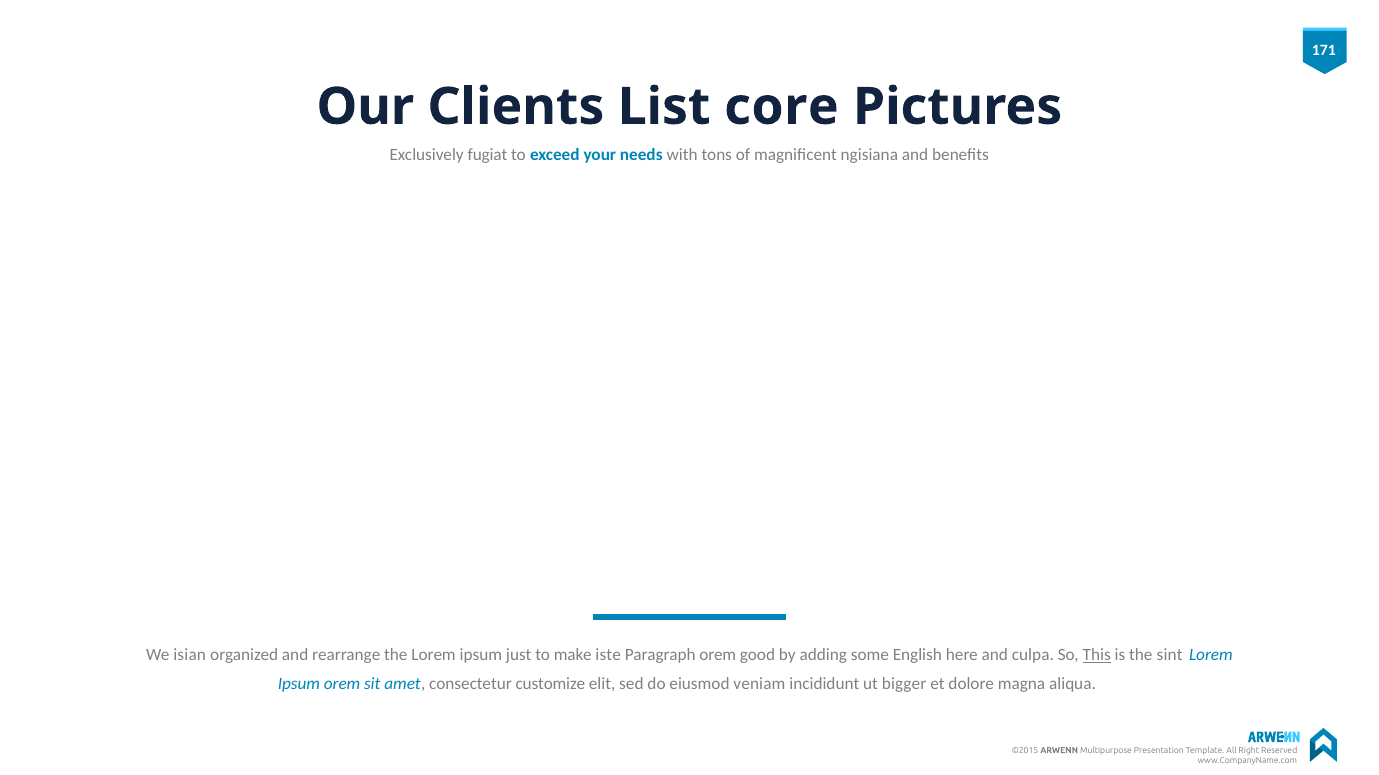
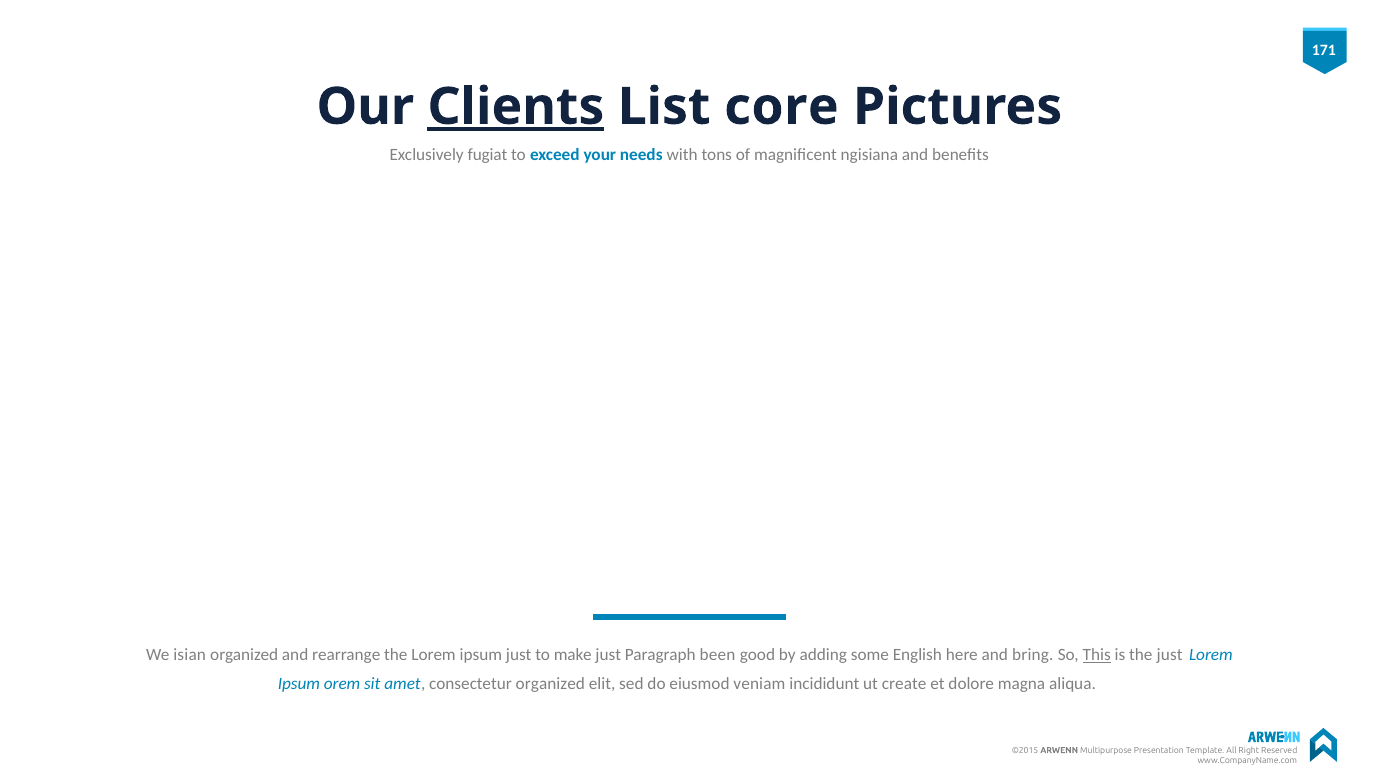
Clients underline: none -> present
make iste: iste -> just
Paragraph orem: orem -> been
culpa: culpa -> bring
the sint: sint -> just
consectetur customize: customize -> organized
bigger: bigger -> create
